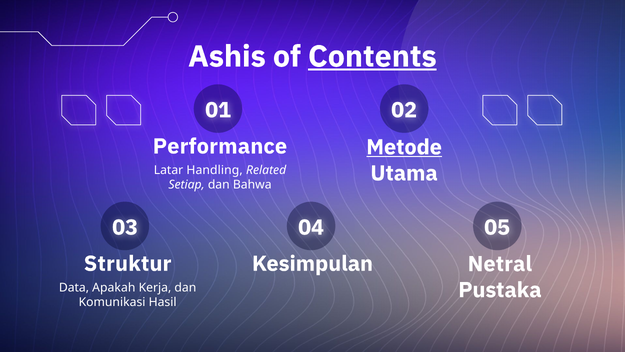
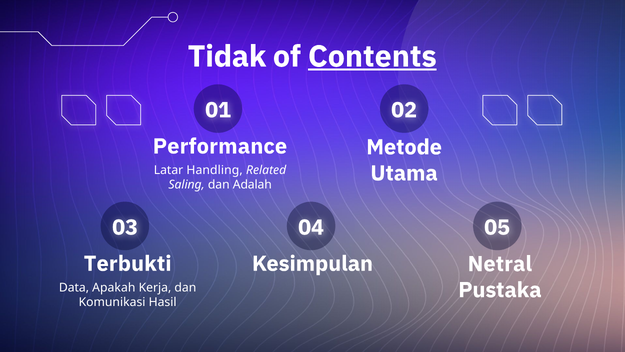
Ashis: Ashis -> Tidak
Metode underline: present -> none
Setiap: Setiap -> Saling
Bahwa: Bahwa -> Adalah
Struktur: Struktur -> Terbukti
